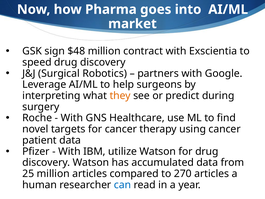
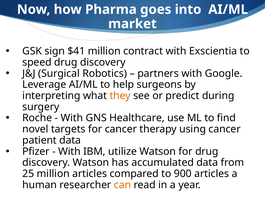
$48: $48 -> $41
270: 270 -> 900
can colour: blue -> orange
